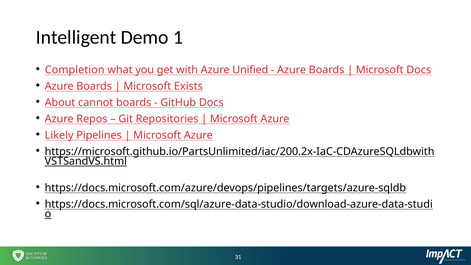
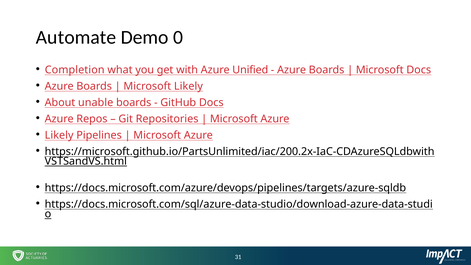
Intelligent: Intelligent -> Automate
1: 1 -> 0
Microsoft Exists: Exists -> Likely
cannot: cannot -> unable
